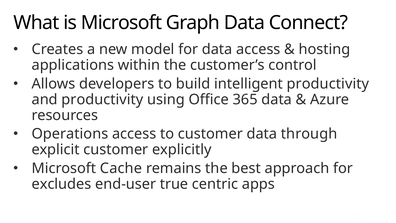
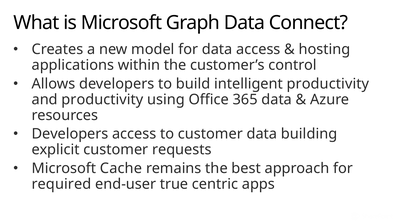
Operations at (70, 134): Operations -> Developers
through: through -> building
explicitly: explicitly -> requests
excludes: excludes -> required
